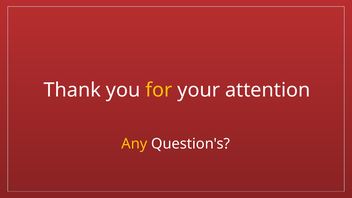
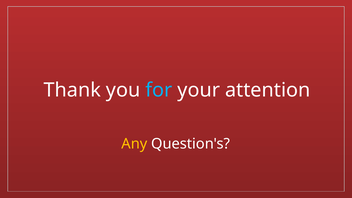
for colour: yellow -> light blue
